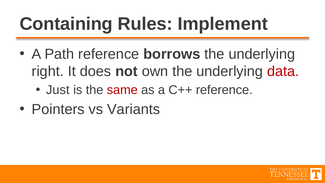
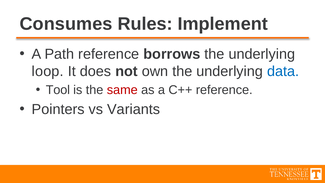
Containing: Containing -> Consumes
right: right -> loop
data colour: red -> blue
Just: Just -> Tool
